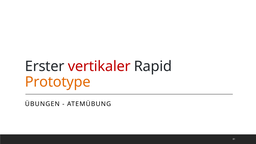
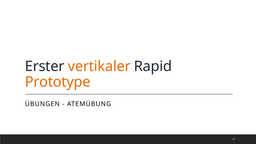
vertikaler colour: red -> orange
